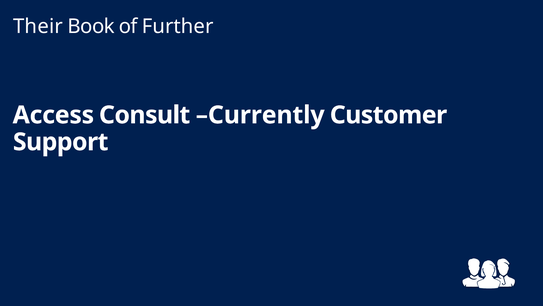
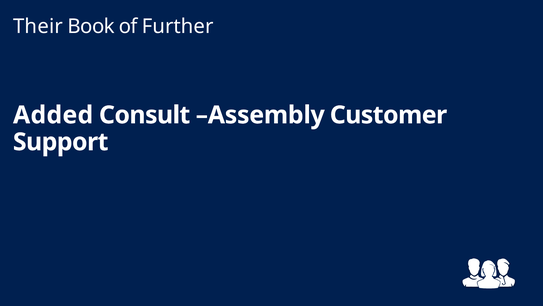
Access: Access -> Added
Currently: Currently -> Assembly
